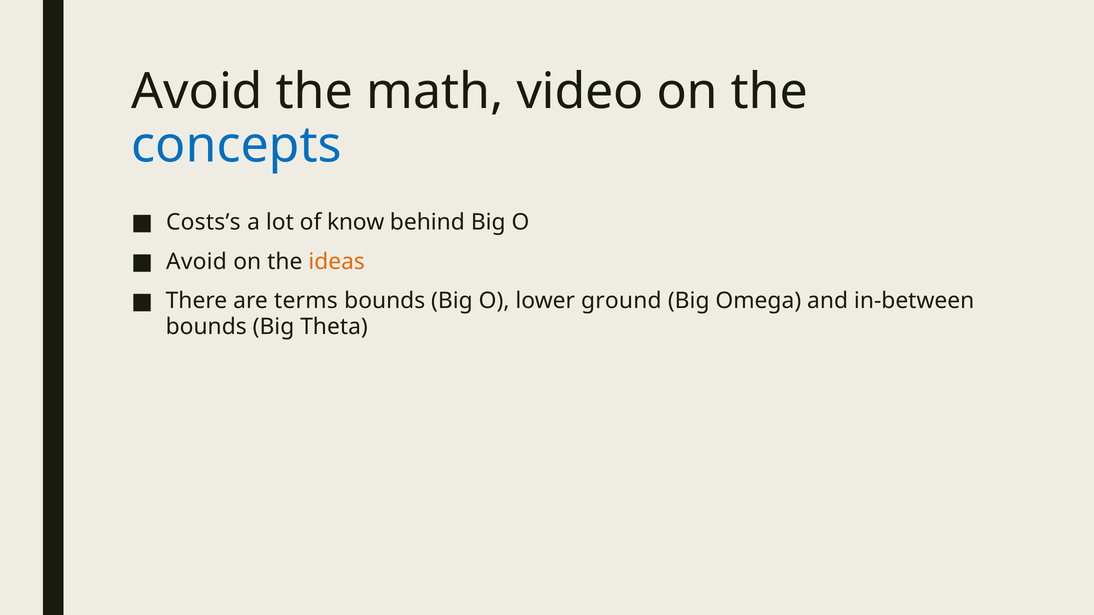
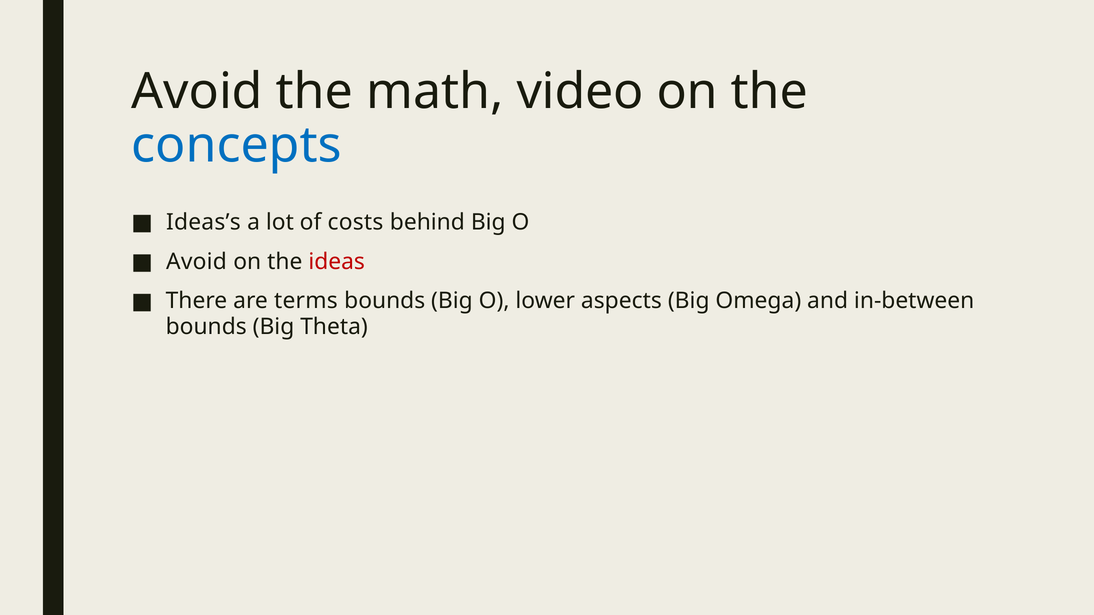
Costs’s: Costs’s -> Ideas’s
know: know -> costs
ideas colour: orange -> red
ground: ground -> aspects
